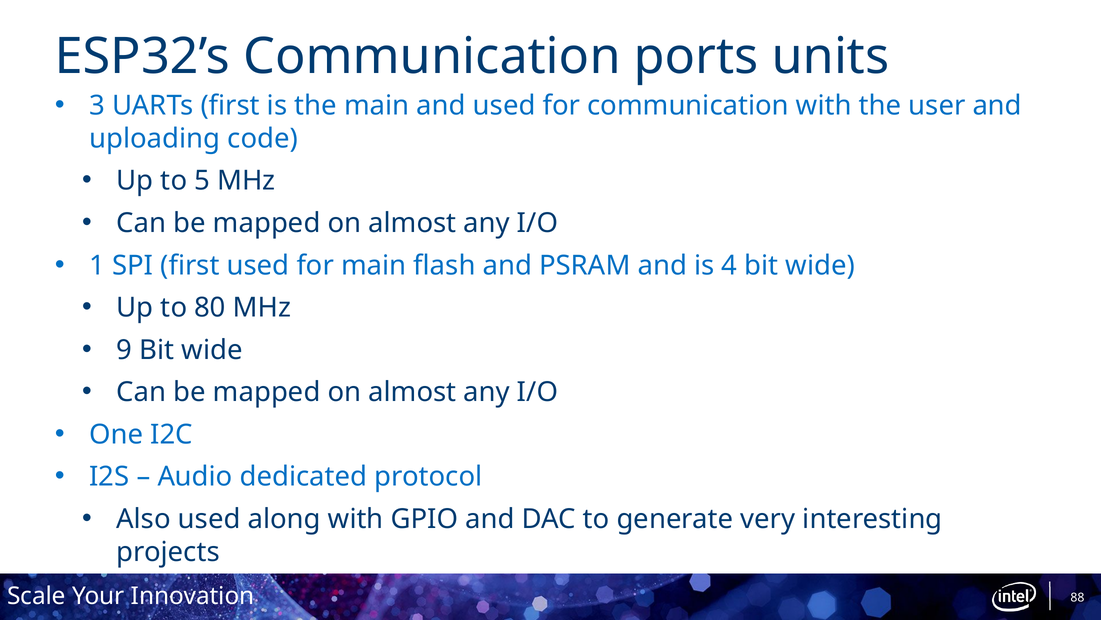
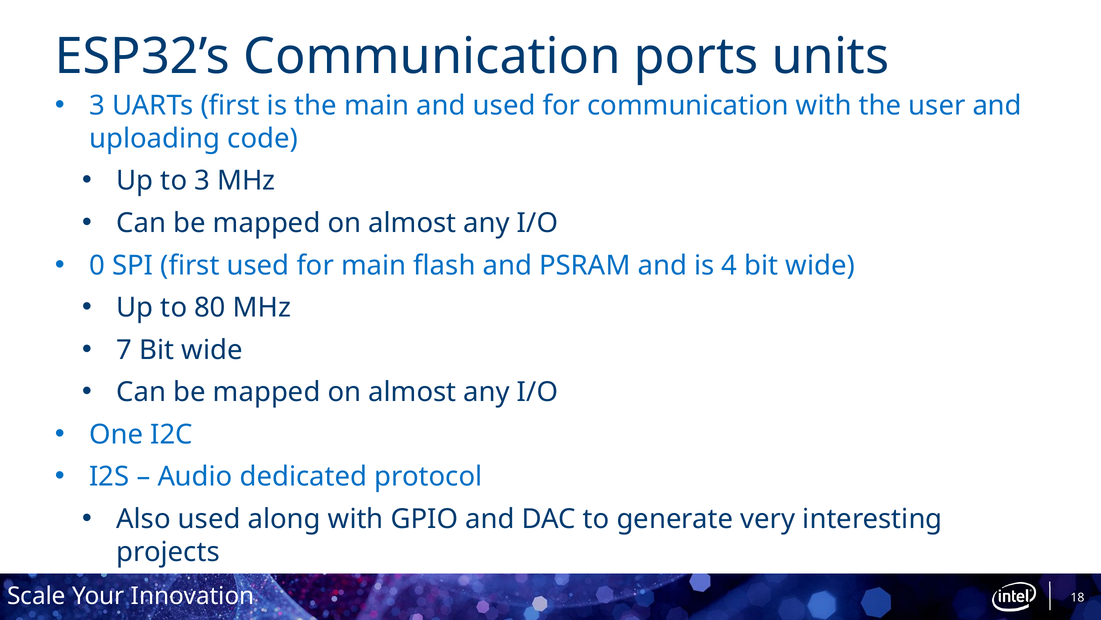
to 5: 5 -> 3
1: 1 -> 0
9: 9 -> 7
88: 88 -> 18
